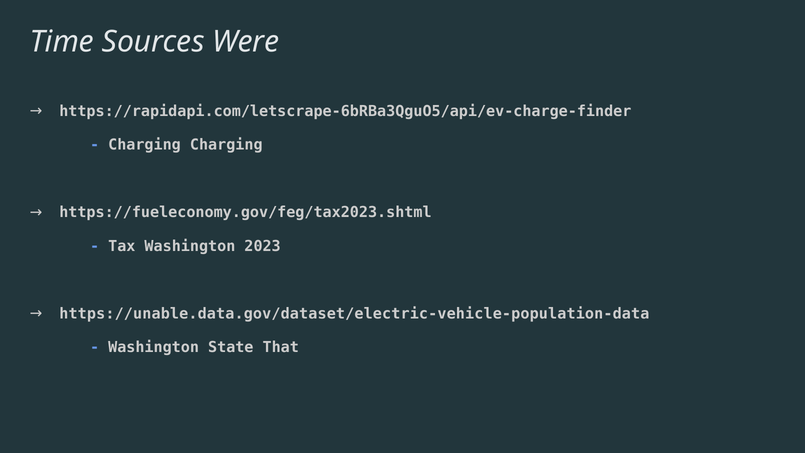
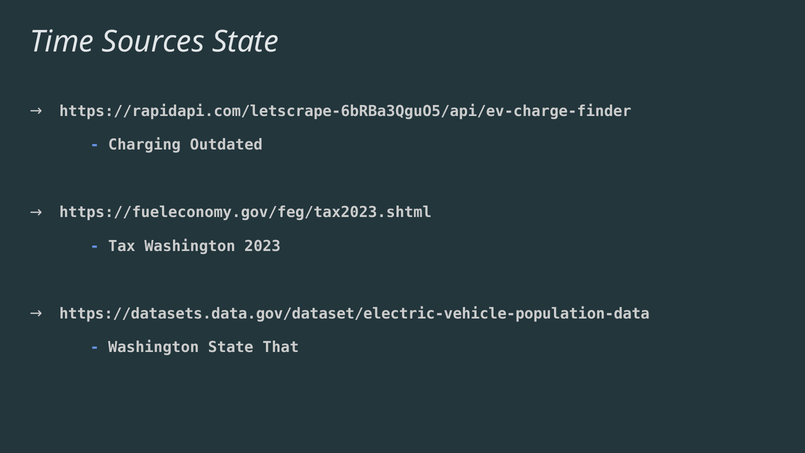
Sources Were: Were -> State
Charging Charging: Charging -> Outdated
https://unable.data.gov/dataset/electric-vehicle-population-data: https://unable.data.gov/dataset/electric-vehicle-population-data -> https://datasets.data.gov/dataset/electric-vehicle-population-data
